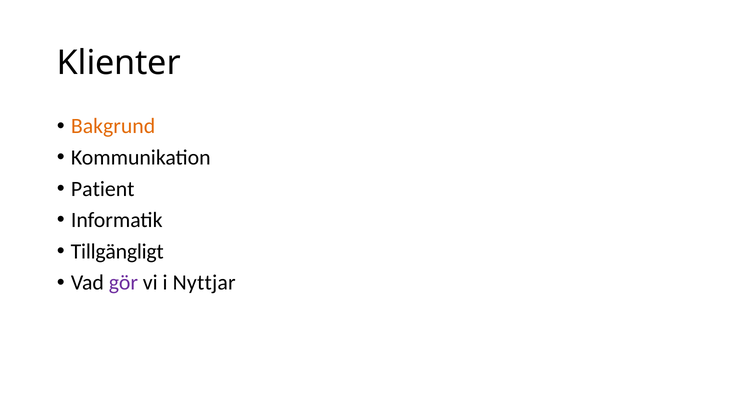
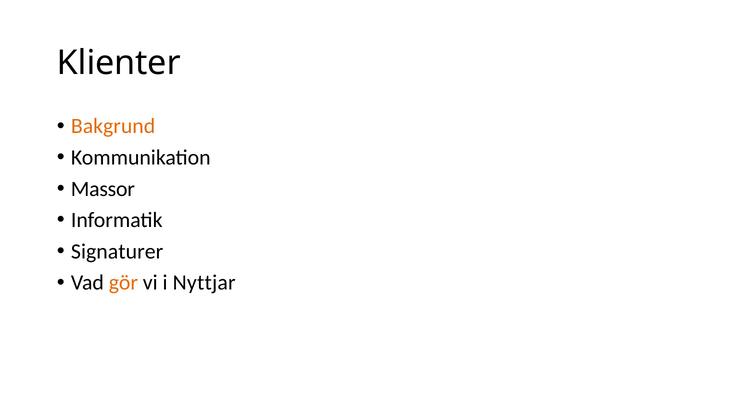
Patient: Patient -> Massor
Tillgängligt: Tillgängligt -> Signaturer
gör colour: purple -> orange
